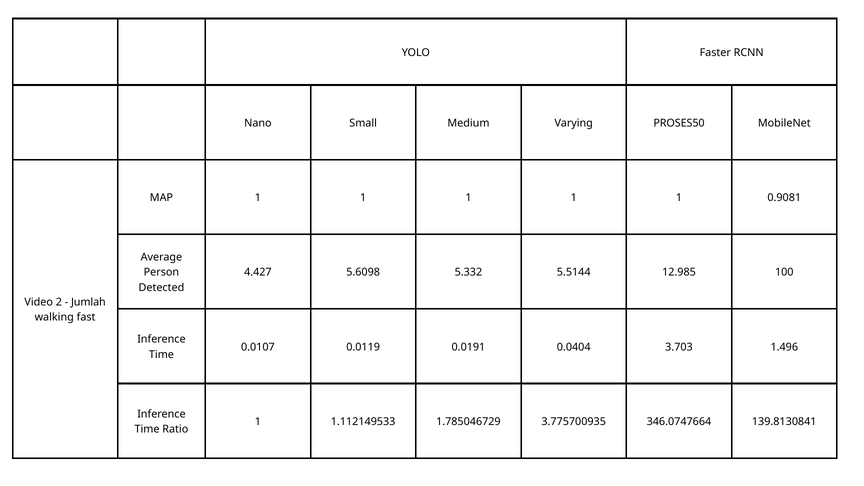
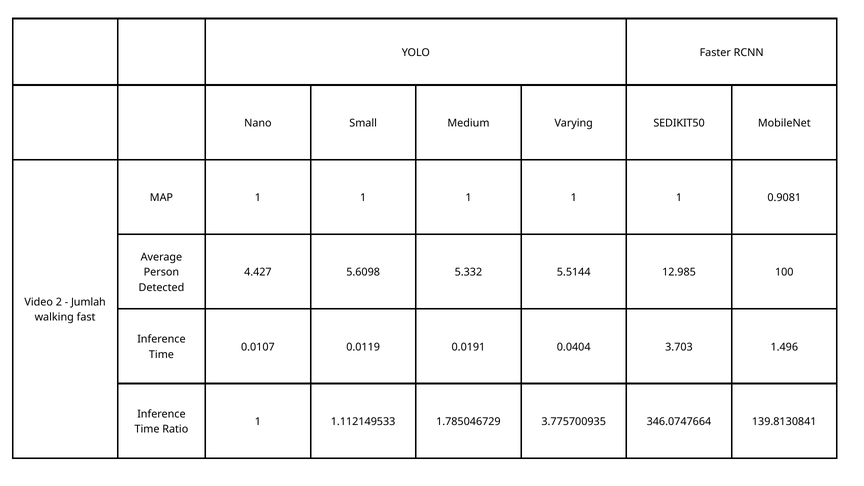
PROSES50: PROSES50 -> SEDIKIT50
